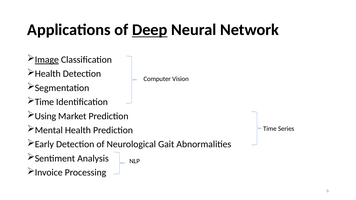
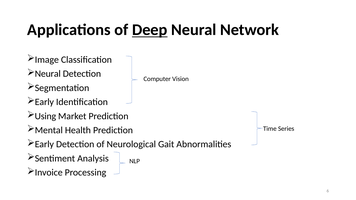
Image underline: present -> none
Health at (48, 74): Health -> Neural
Time at (44, 102): Time -> Early
